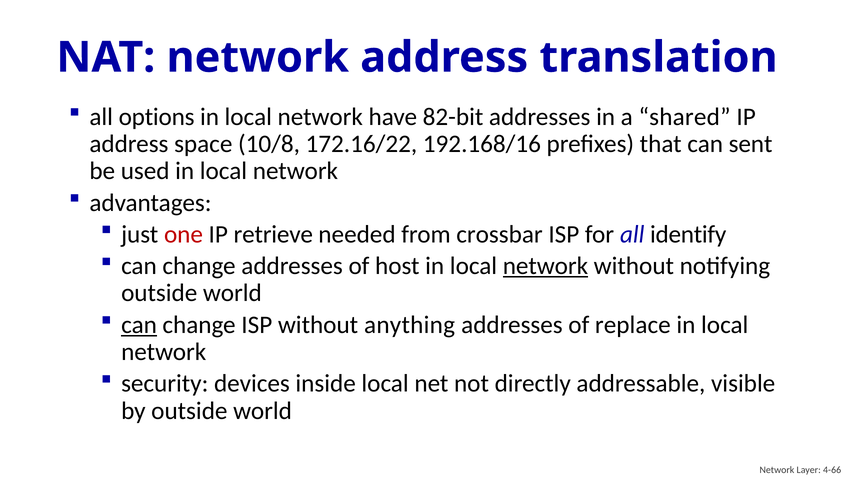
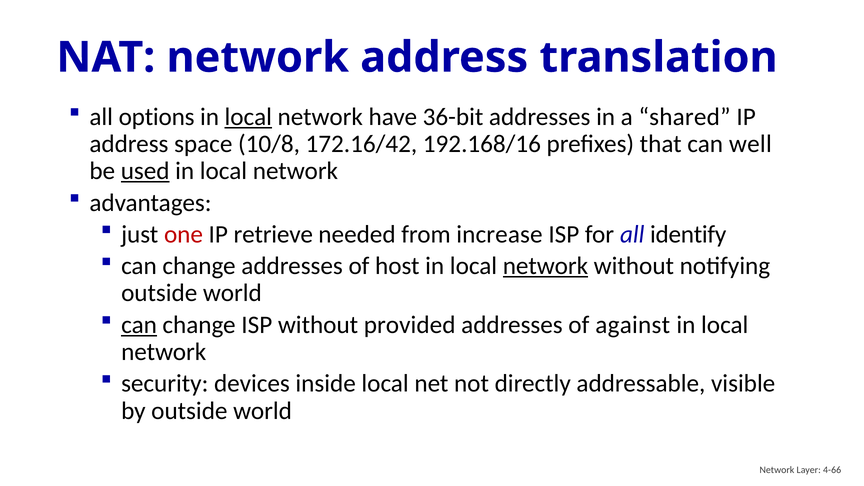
local at (248, 117) underline: none -> present
82-bit: 82-bit -> 36-bit
172.16/22: 172.16/22 -> 172.16/42
sent: sent -> well
used underline: none -> present
crossbar: crossbar -> increase
anything: anything -> provided
replace: replace -> against
